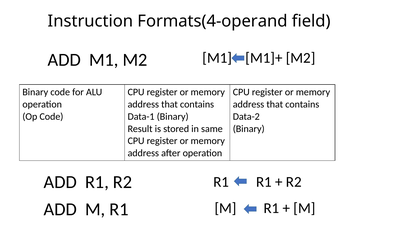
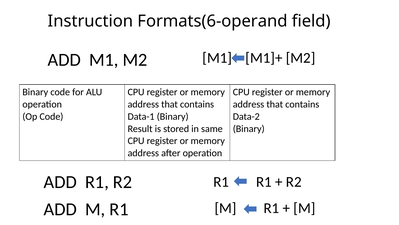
Formats(4-operand: Formats(4-operand -> Formats(6-operand
